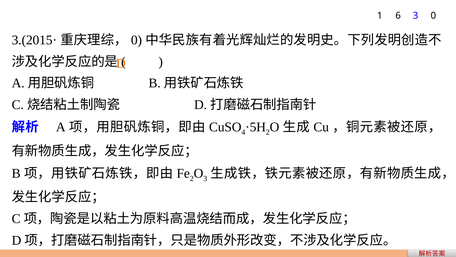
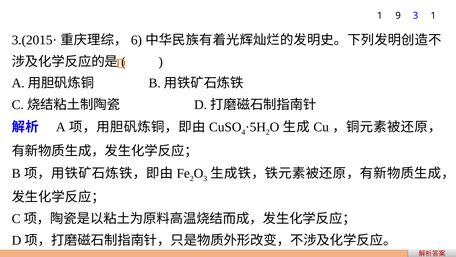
6: 6 -> 9
3 0: 0 -> 1
0 at (136, 40): 0 -> 6
